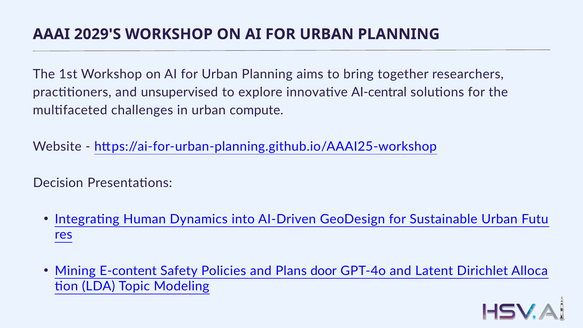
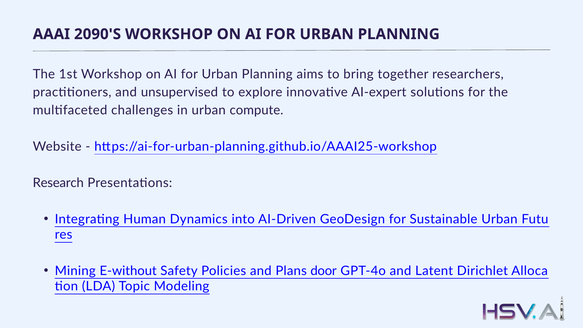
2029'S: 2029'S -> 2090'S
AI-central: AI-central -> AI-expert
Decision: Decision -> Research
E-content: E-content -> E-without
